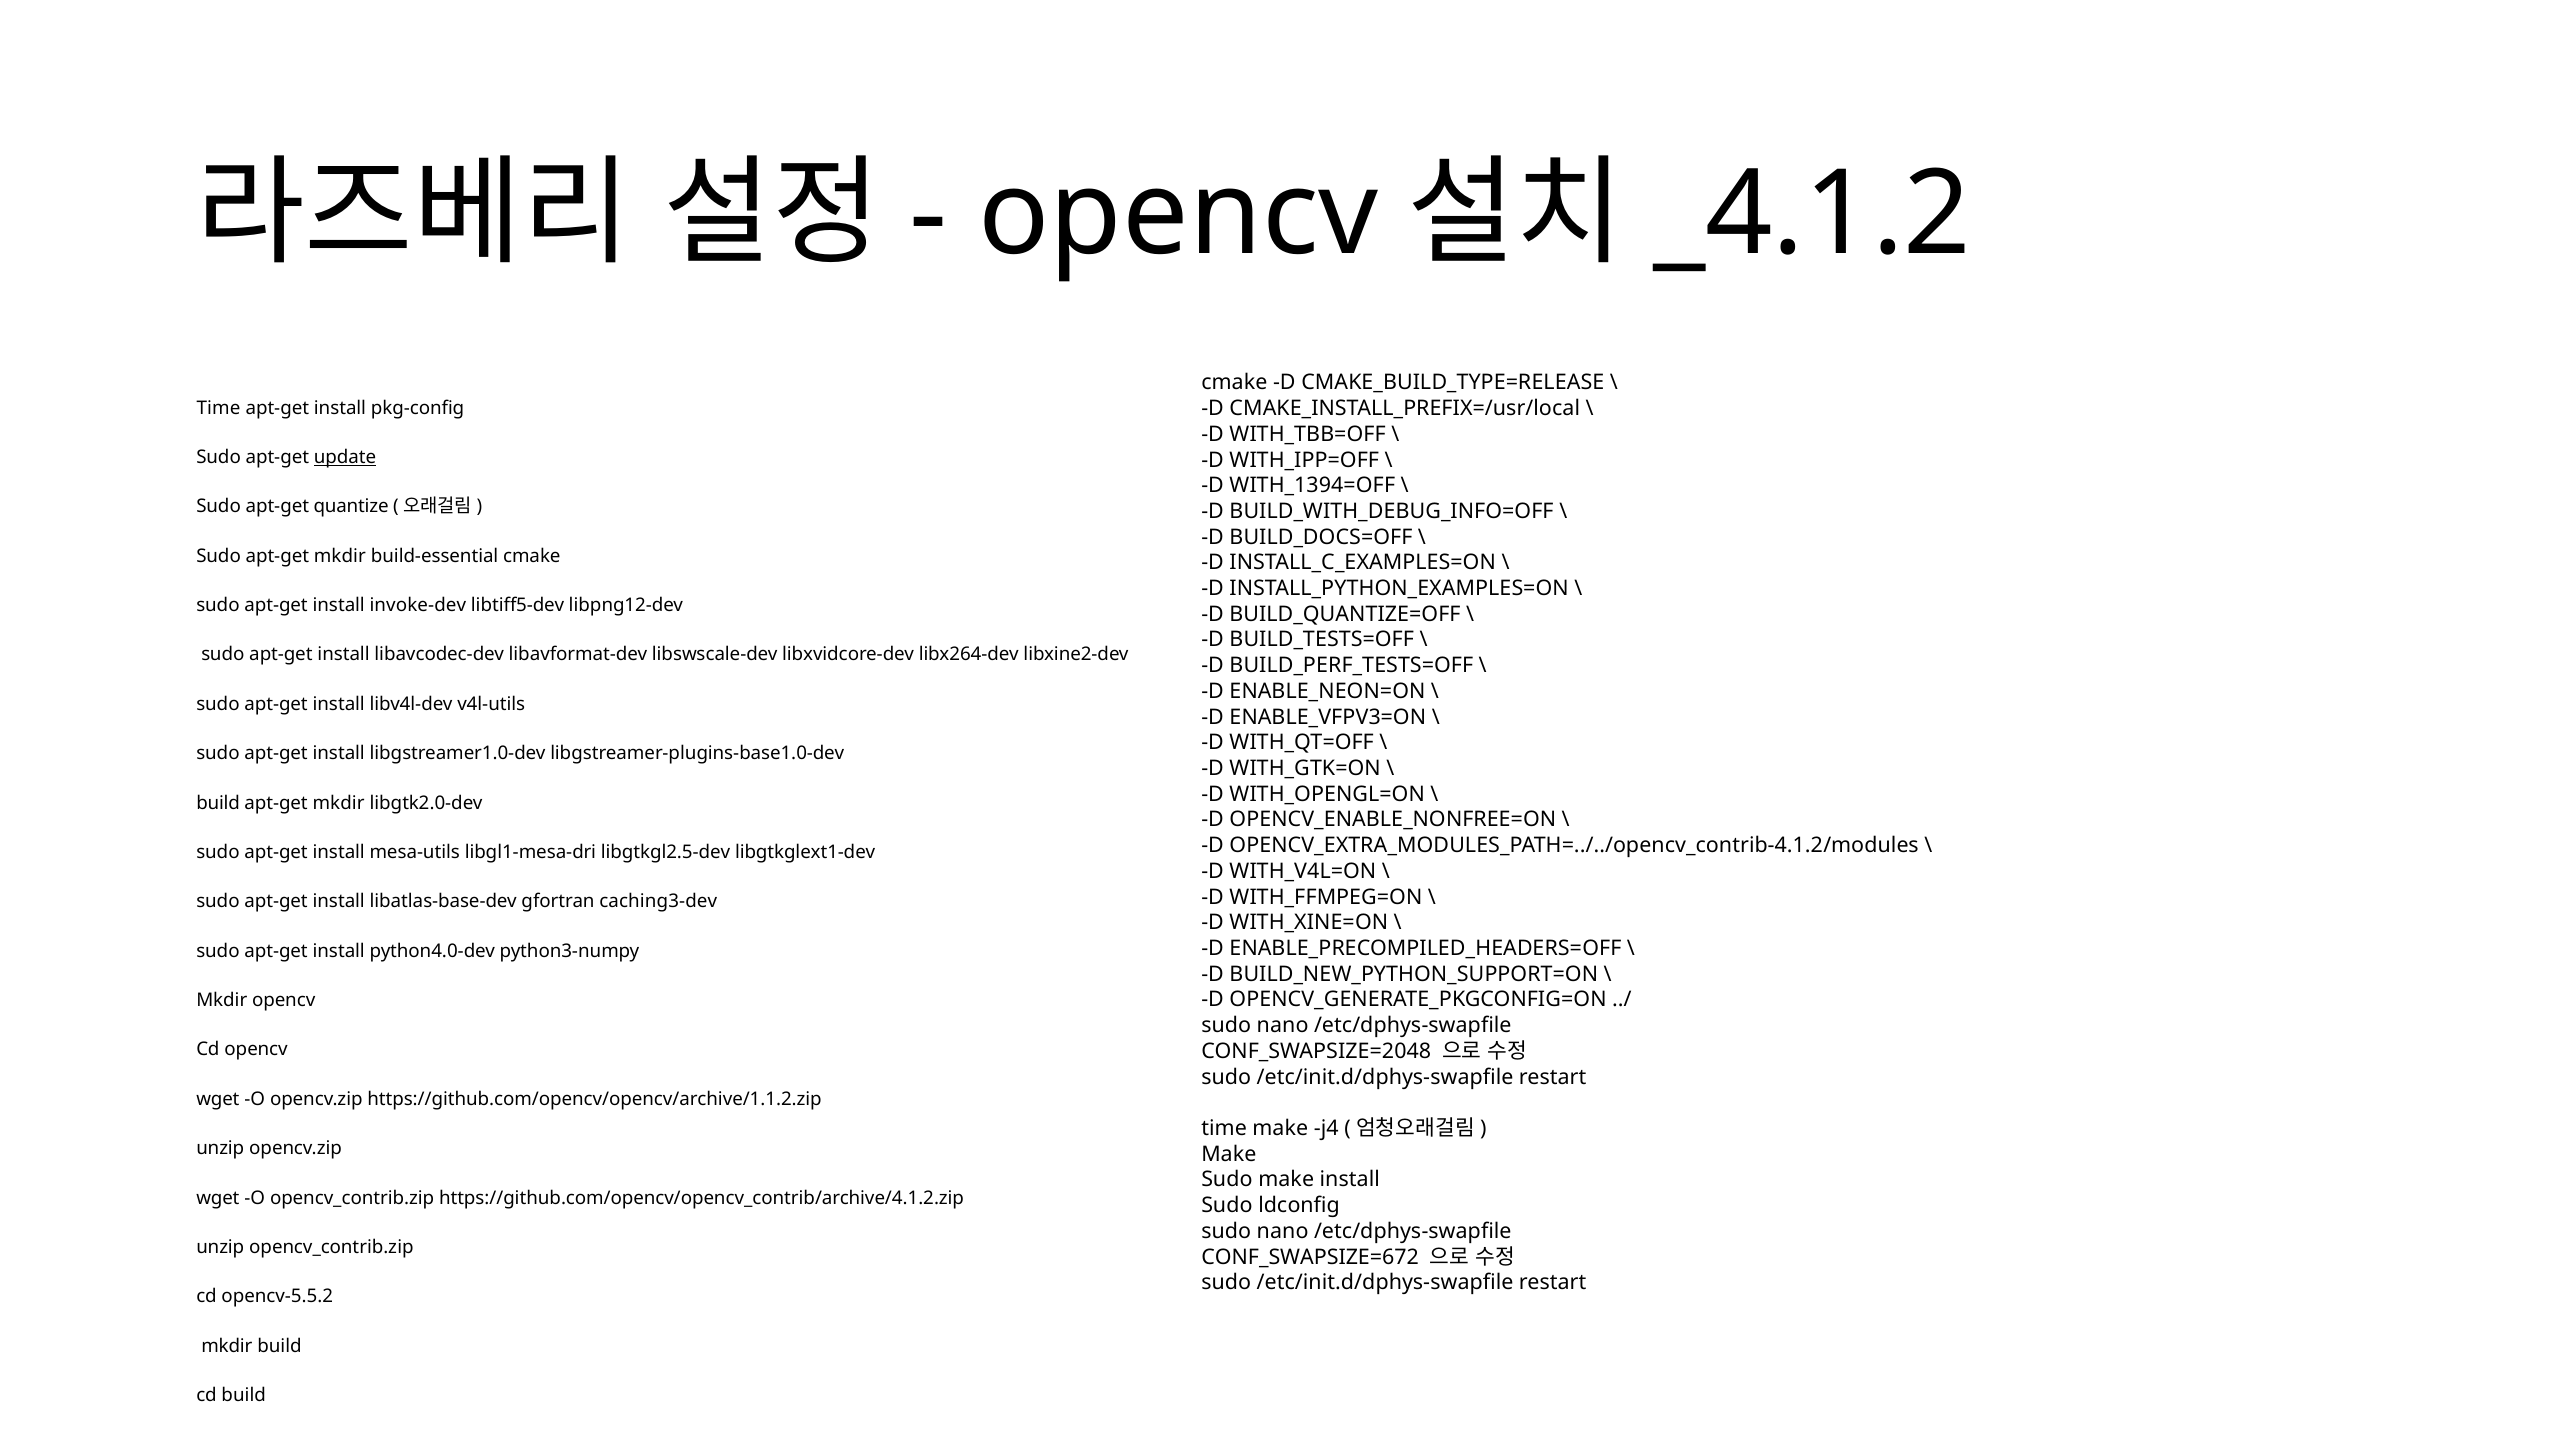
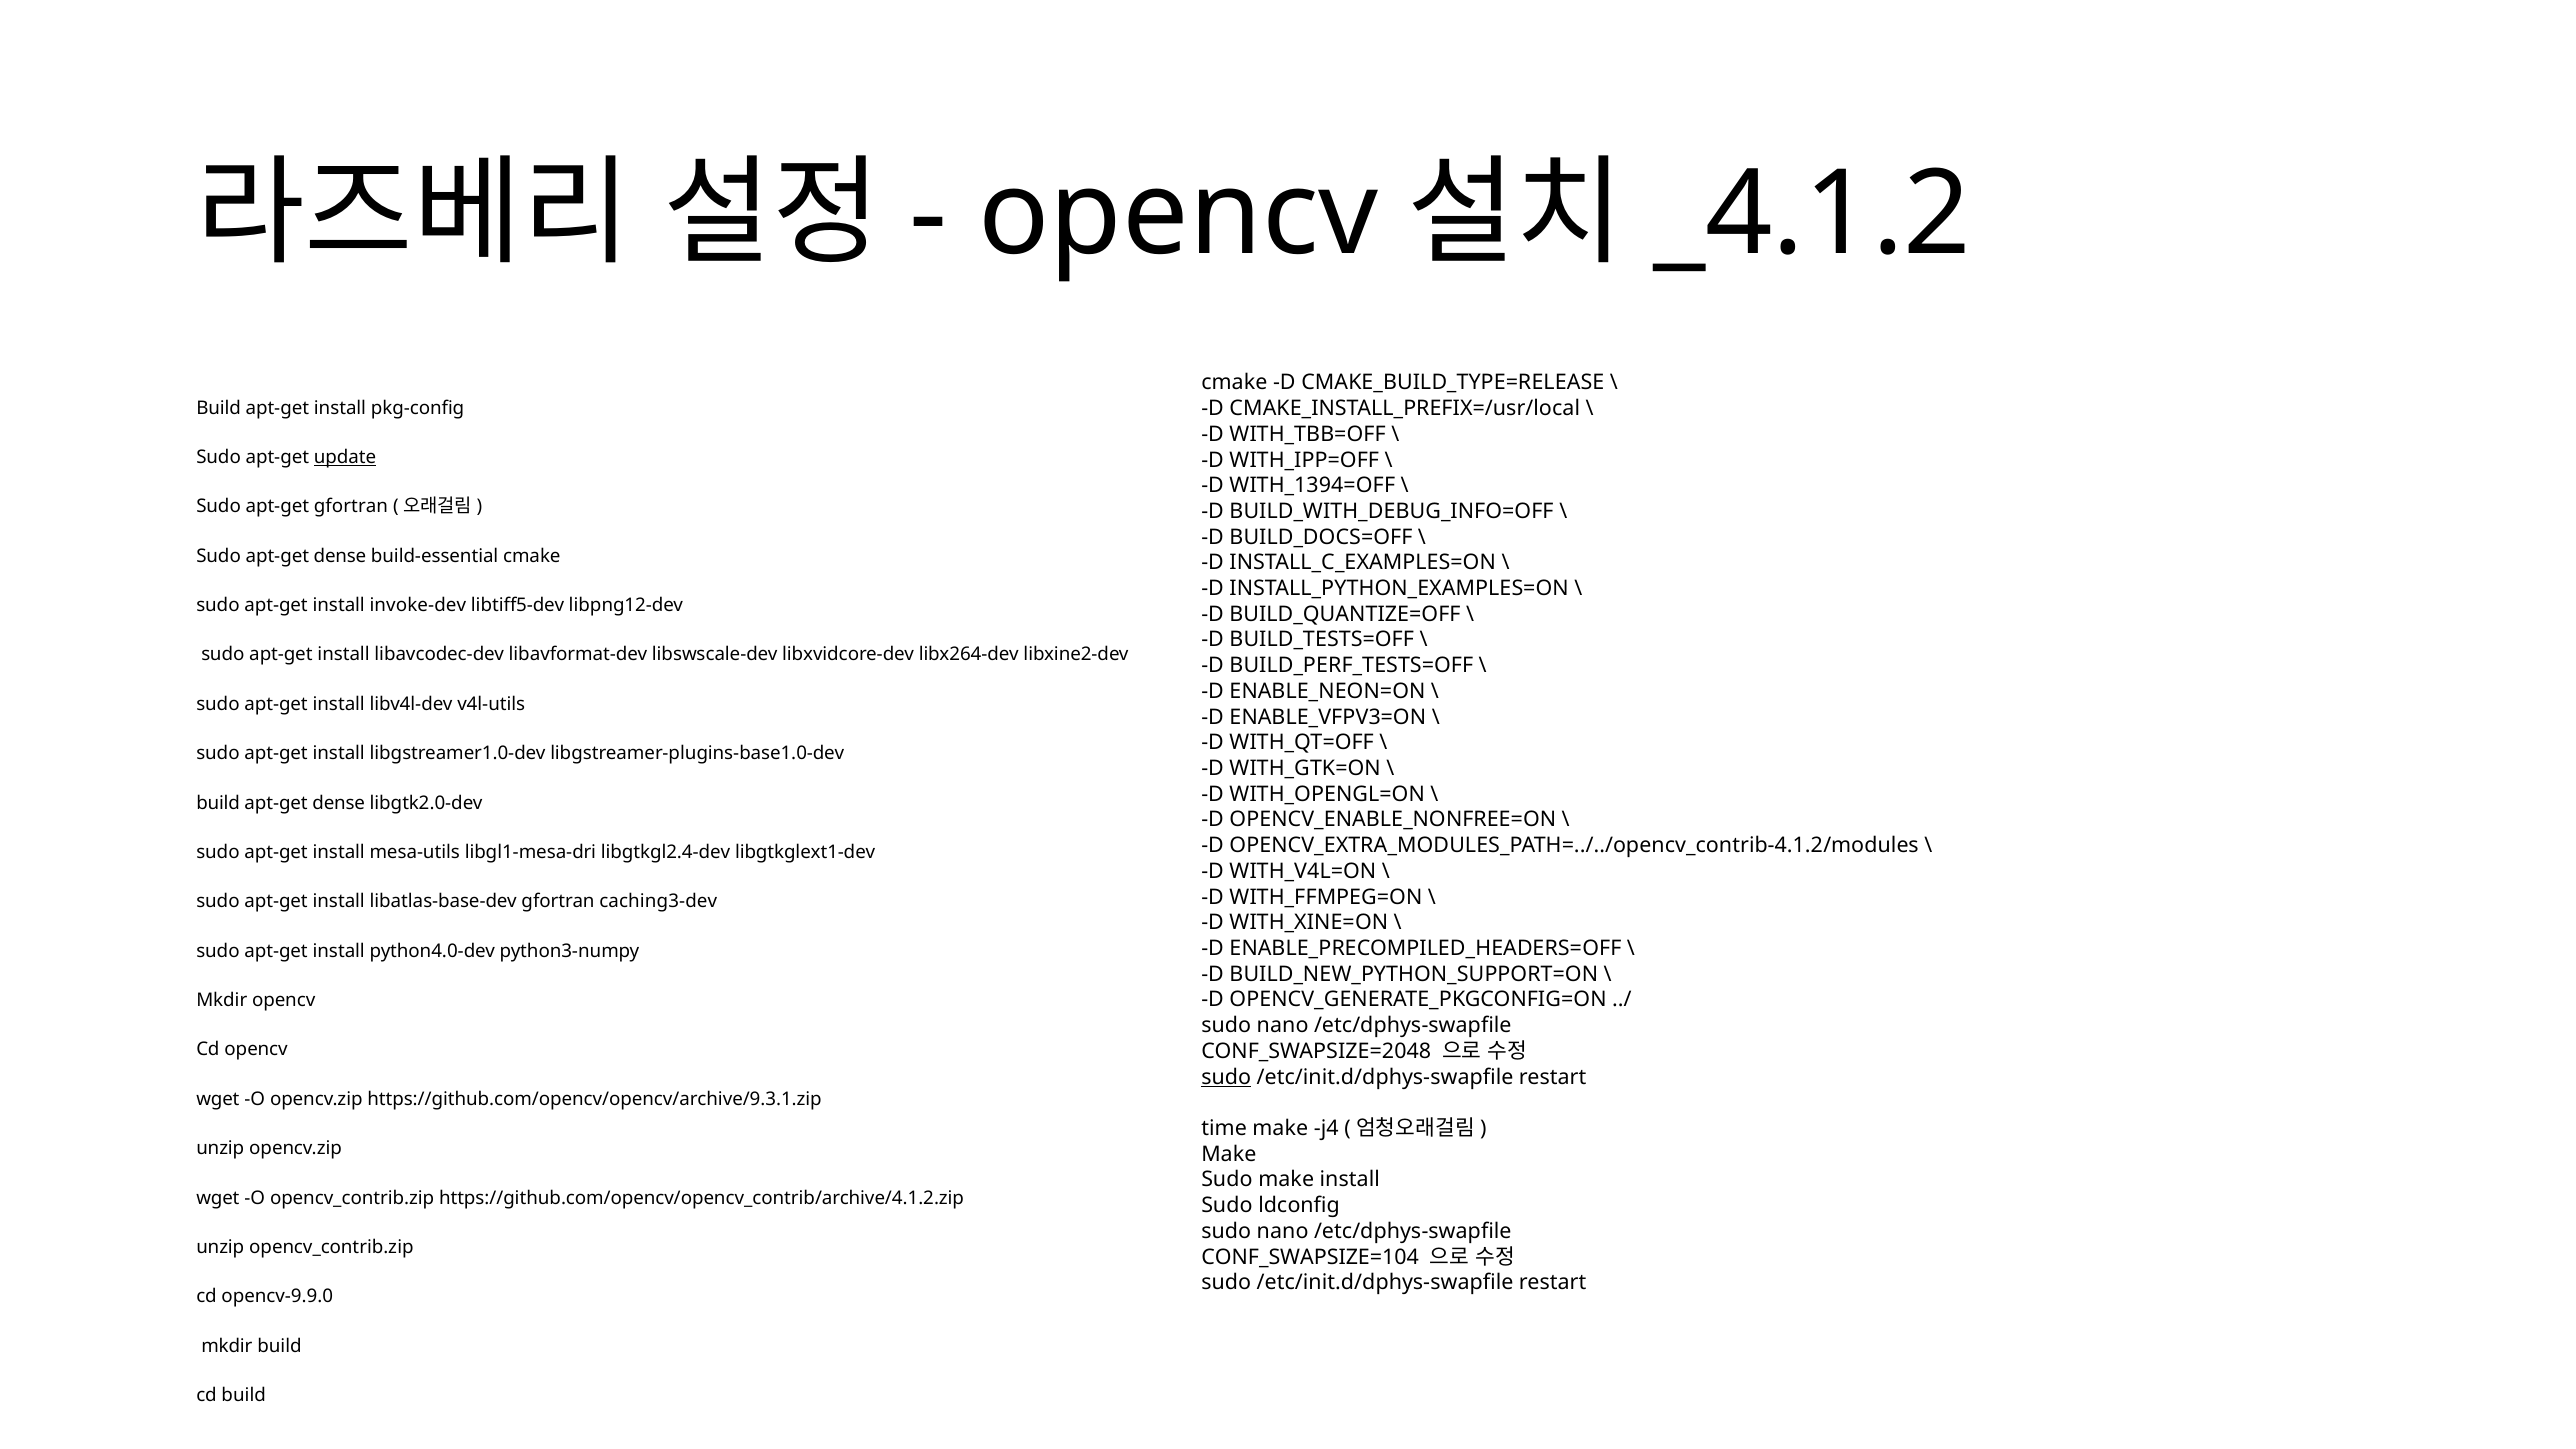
Time at (219, 408): Time -> Build
apt-get quantize: quantize -> gfortran
Sudo apt-get mkdir: mkdir -> dense
mkdir at (339, 803): mkdir -> dense
libgtkgl2.5-dev: libgtkgl2.5-dev -> libgtkgl2.4-dev
sudo at (1226, 1077) underline: none -> present
https://github.com/opencv/opencv/archive/1.1.2.zip: https://github.com/opencv/opencv/archive/1.1.2.zip -> https://github.com/opencv/opencv/archive/9.3.1.zip
CONF_SWAPSIZE=672: CONF_SWAPSIZE=672 -> CONF_SWAPSIZE=104
opencv-5.5.2: opencv-5.5.2 -> opencv-9.9.0
